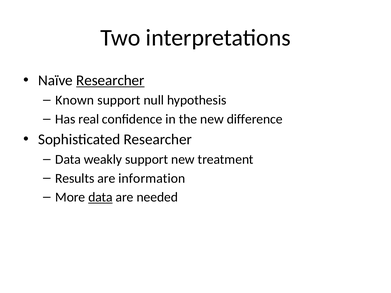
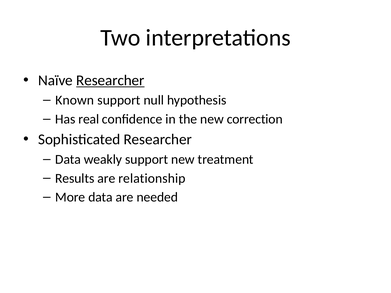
difference: difference -> correction
information: information -> relationship
data at (100, 197) underline: present -> none
